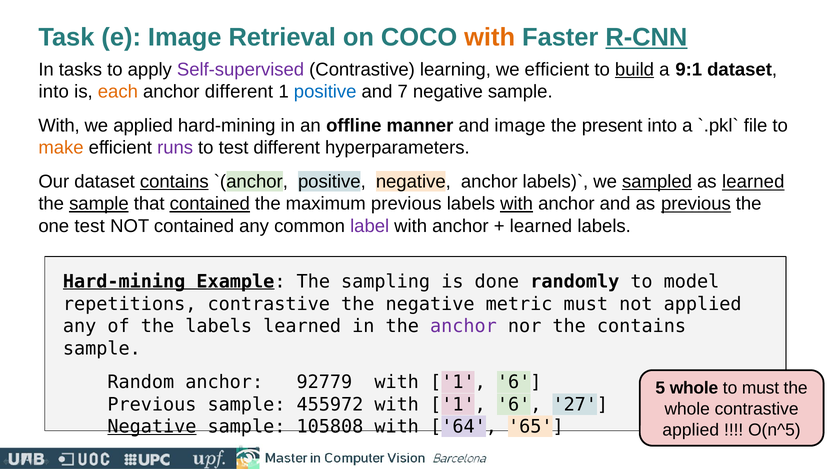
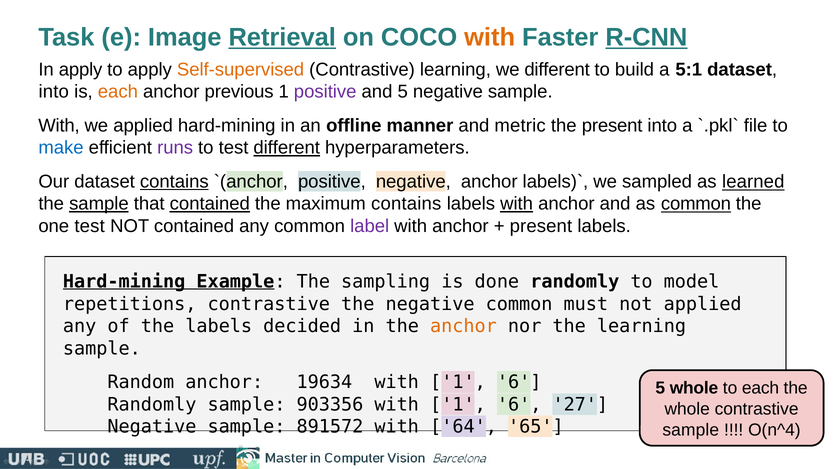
Retrieval underline: none -> present
In tasks: tasks -> apply
Self-supervised colour: purple -> orange
we efficient: efficient -> different
build underline: present -> none
9:1: 9:1 -> 5:1
anchor different: different -> previous
positive at (325, 92) colour: blue -> purple
and 7: 7 -> 5
and image: image -> metric
make colour: orange -> blue
different at (287, 148) underline: none -> present
sampled underline: present -> none
maximum previous: previous -> contains
as previous: previous -> common
learned at (541, 226): learned -> present
negative metric: metric -> common
labels learned: learned -> decided
anchor at (463, 326) colour: purple -> orange
the contains: contains -> learning
92779: 92779 -> 19634
to must: must -> each
Previous at (152, 405): Previous -> Randomly
455972: 455972 -> 903356
Negative at (152, 427) underline: present -> none
105808: 105808 -> 891572
applied at (691, 430): applied -> sample
O(n^5: O(n^5 -> O(n^4
